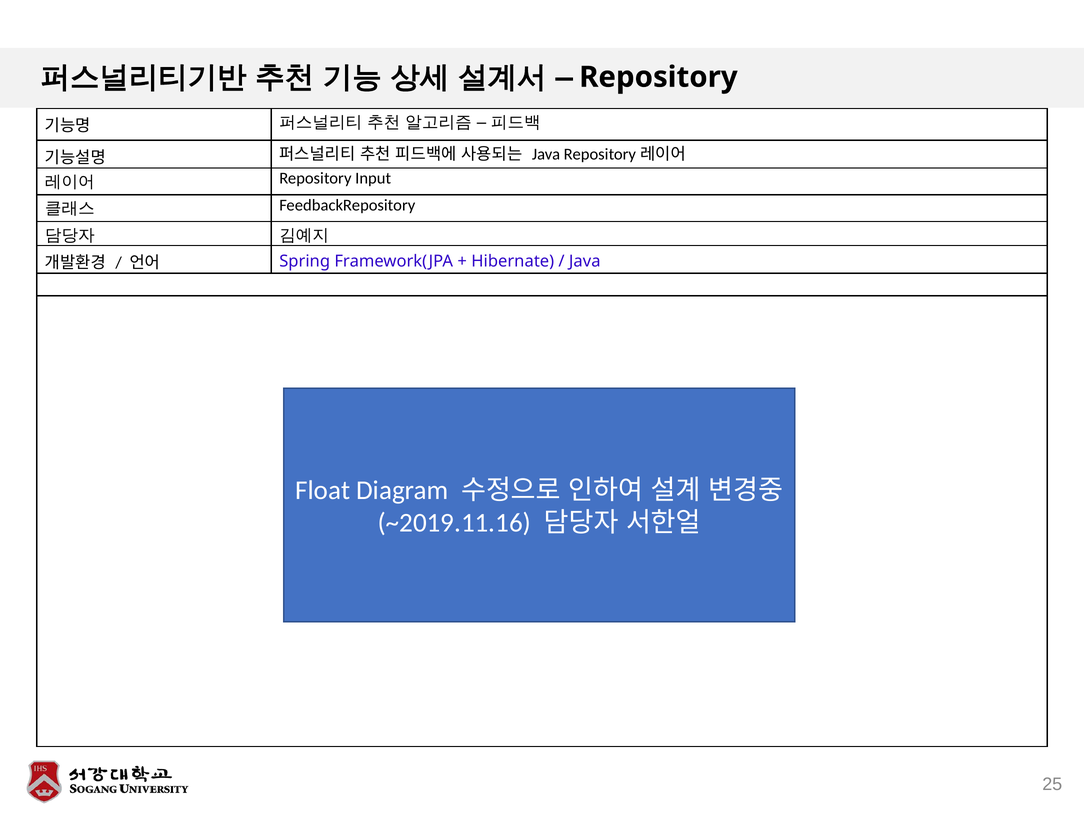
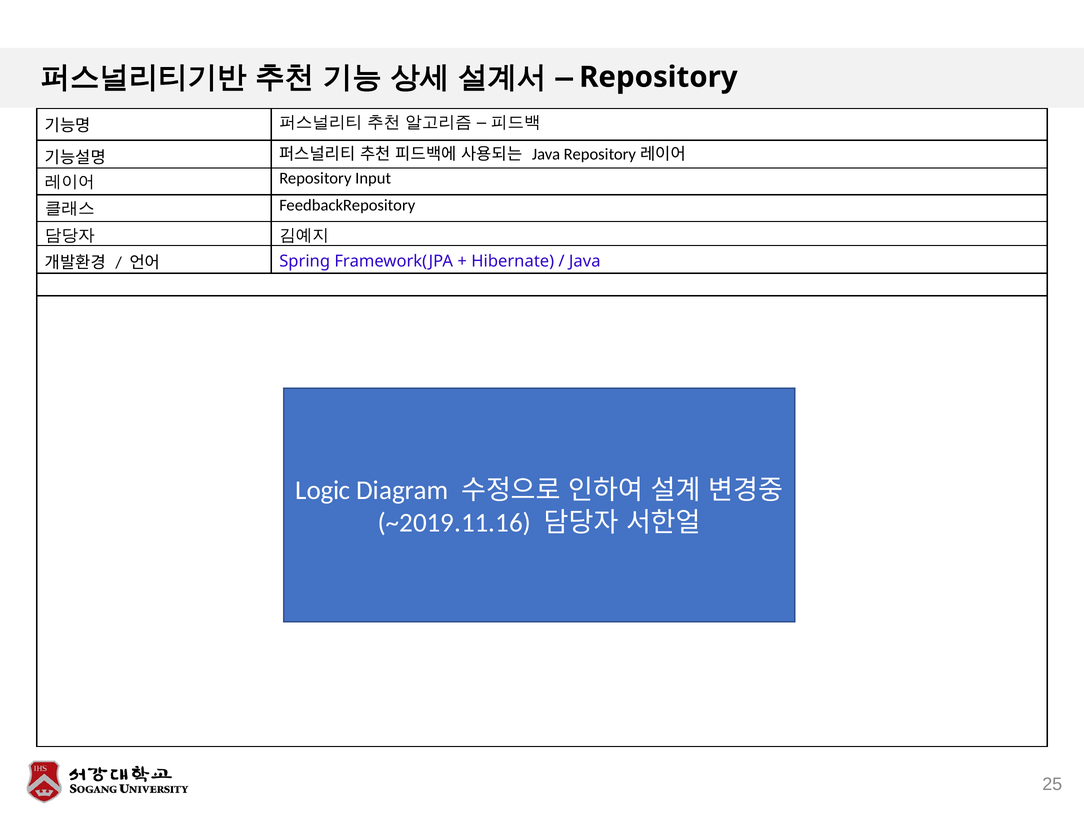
Float: Float -> Logic
